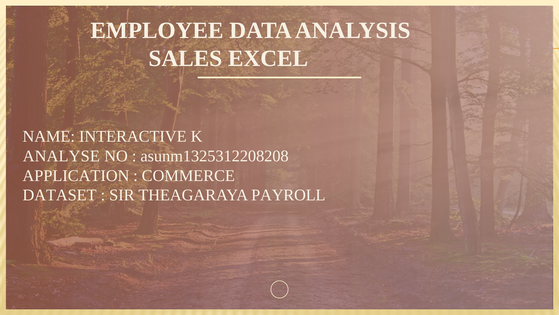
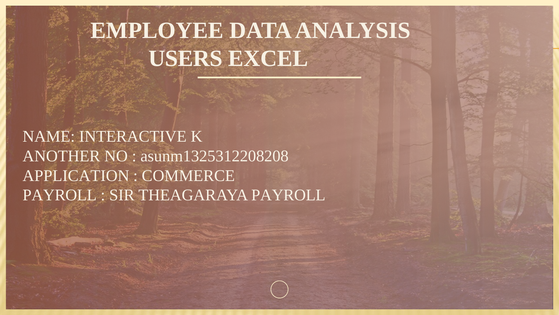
SALES: SALES -> USERS
ANALYSE: ANALYSE -> ANOTHER
DATASET at (60, 195): DATASET -> PAYROLL
